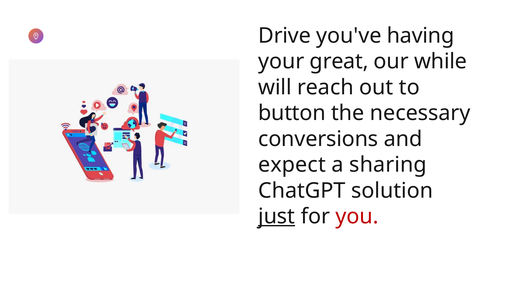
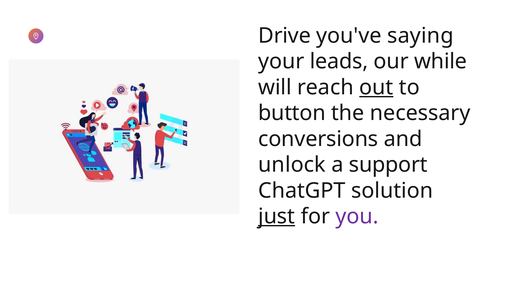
having: having -> saying
great: great -> leads
out underline: none -> present
expect: expect -> unlock
sharing: sharing -> support
you colour: red -> purple
